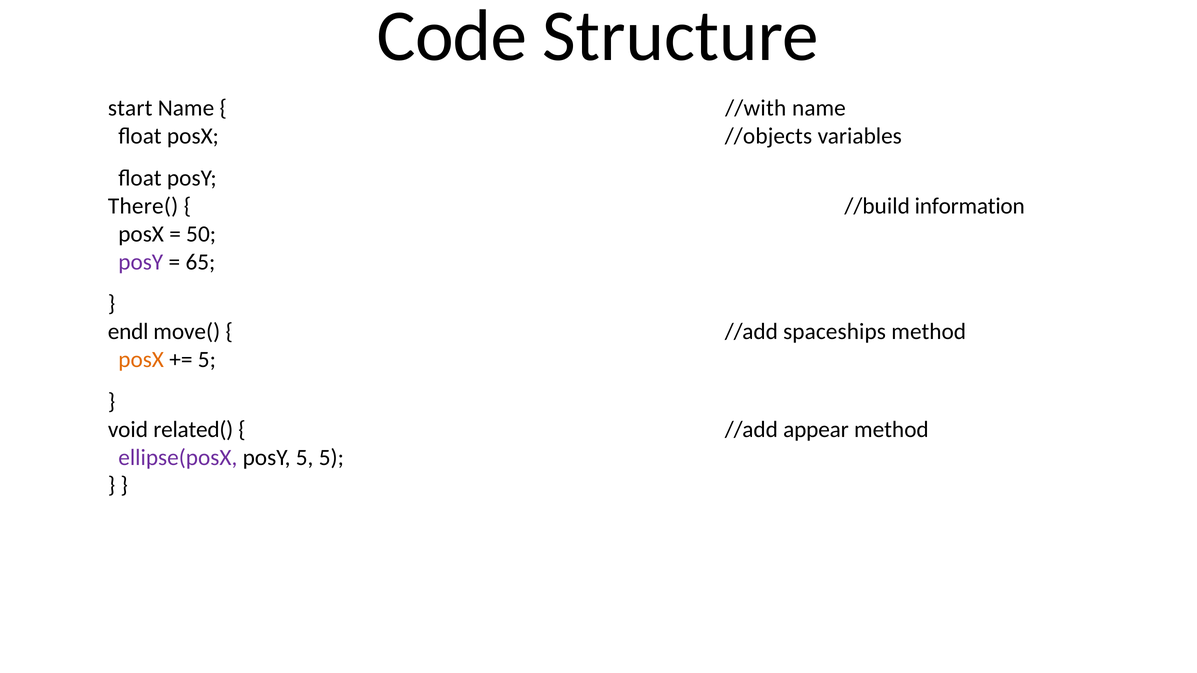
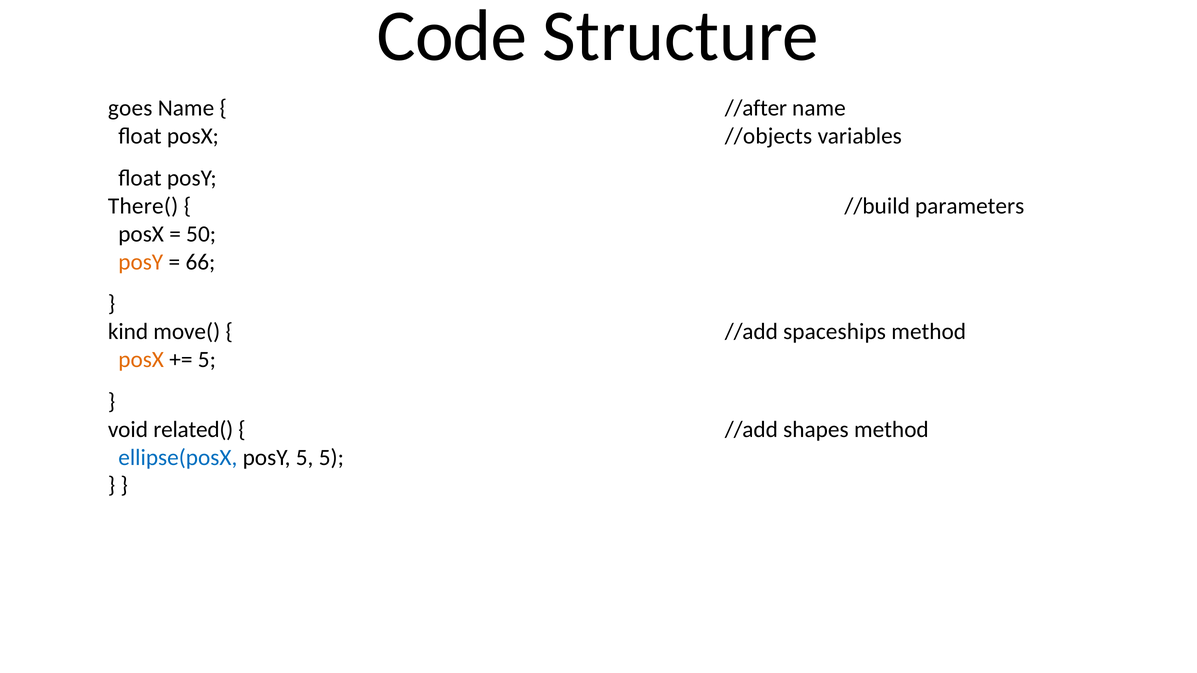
start: start -> goes
//with: //with -> //after
information: information -> parameters
posY at (141, 262) colour: purple -> orange
65: 65 -> 66
endl: endl -> kind
appear: appear -> shapes
ellipse(posX colour: purple -> blue
